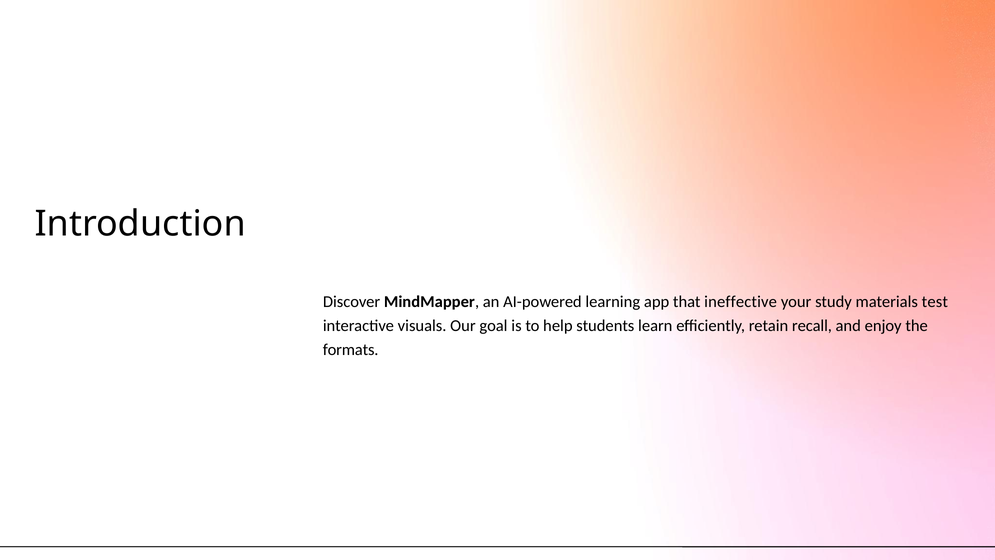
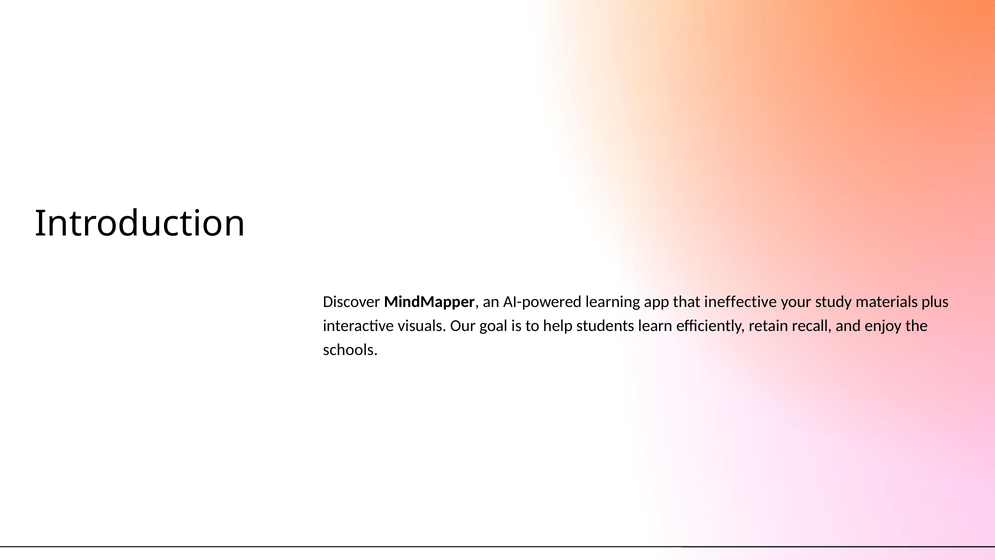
test: test -> plus
formats: formats -> schools
